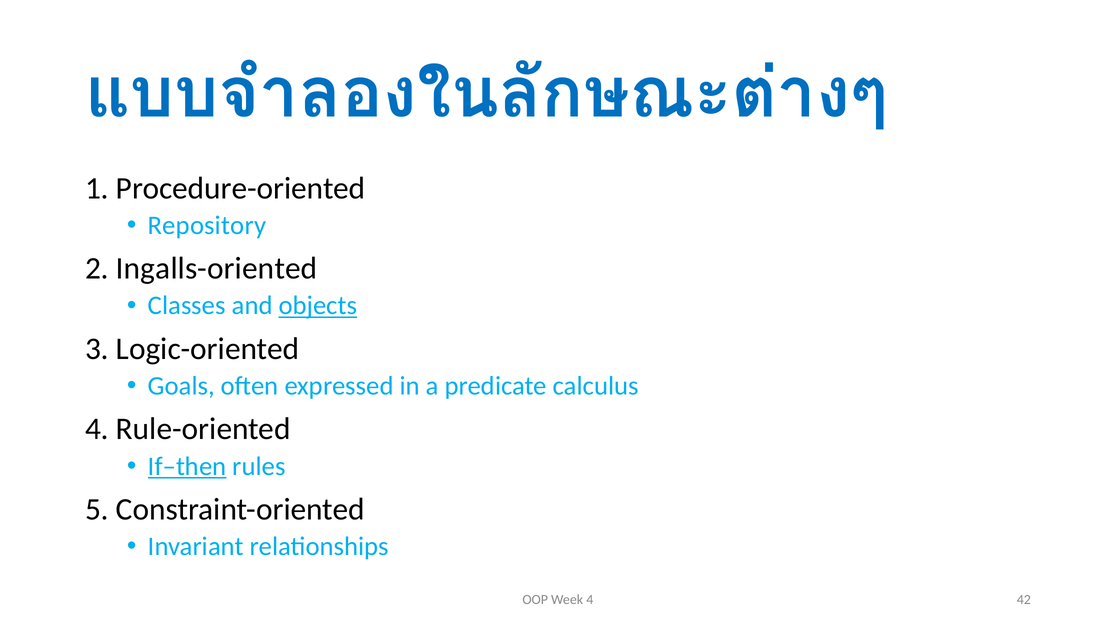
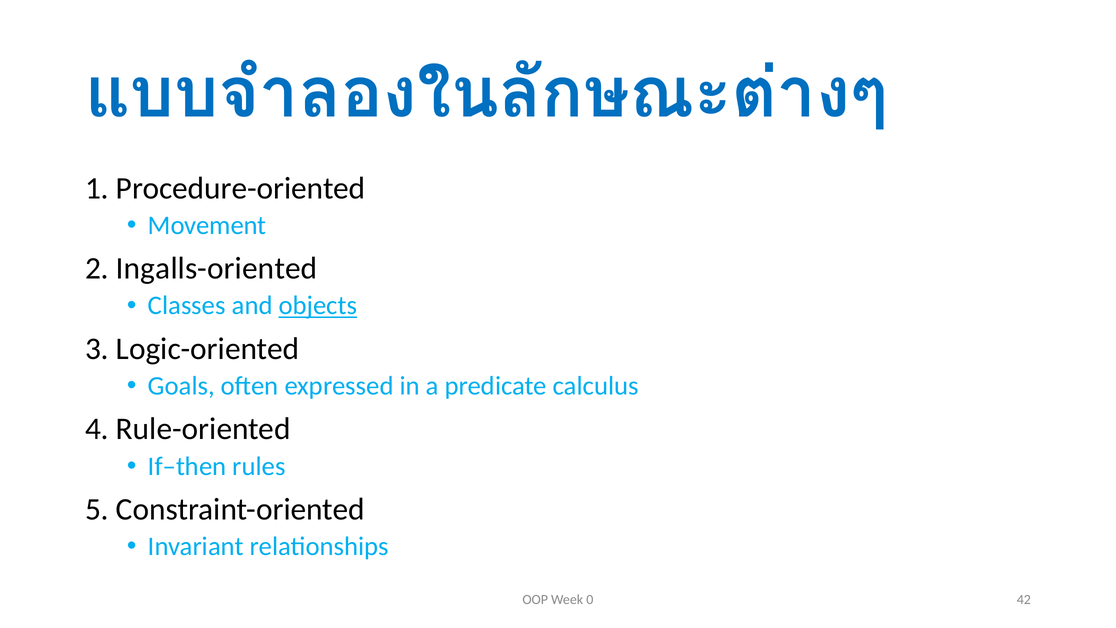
Repository: Repository -> Movement
If–then underline: present -> none
Week 4: 4 -> 0
